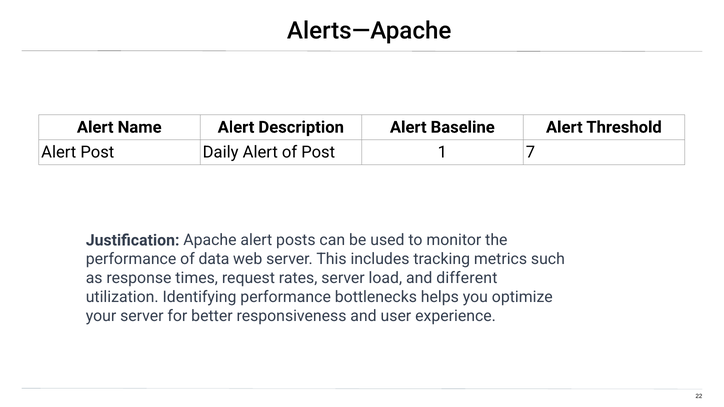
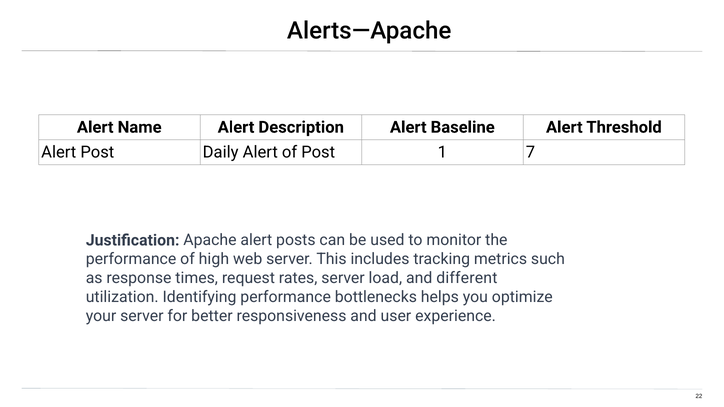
data: data -> high
